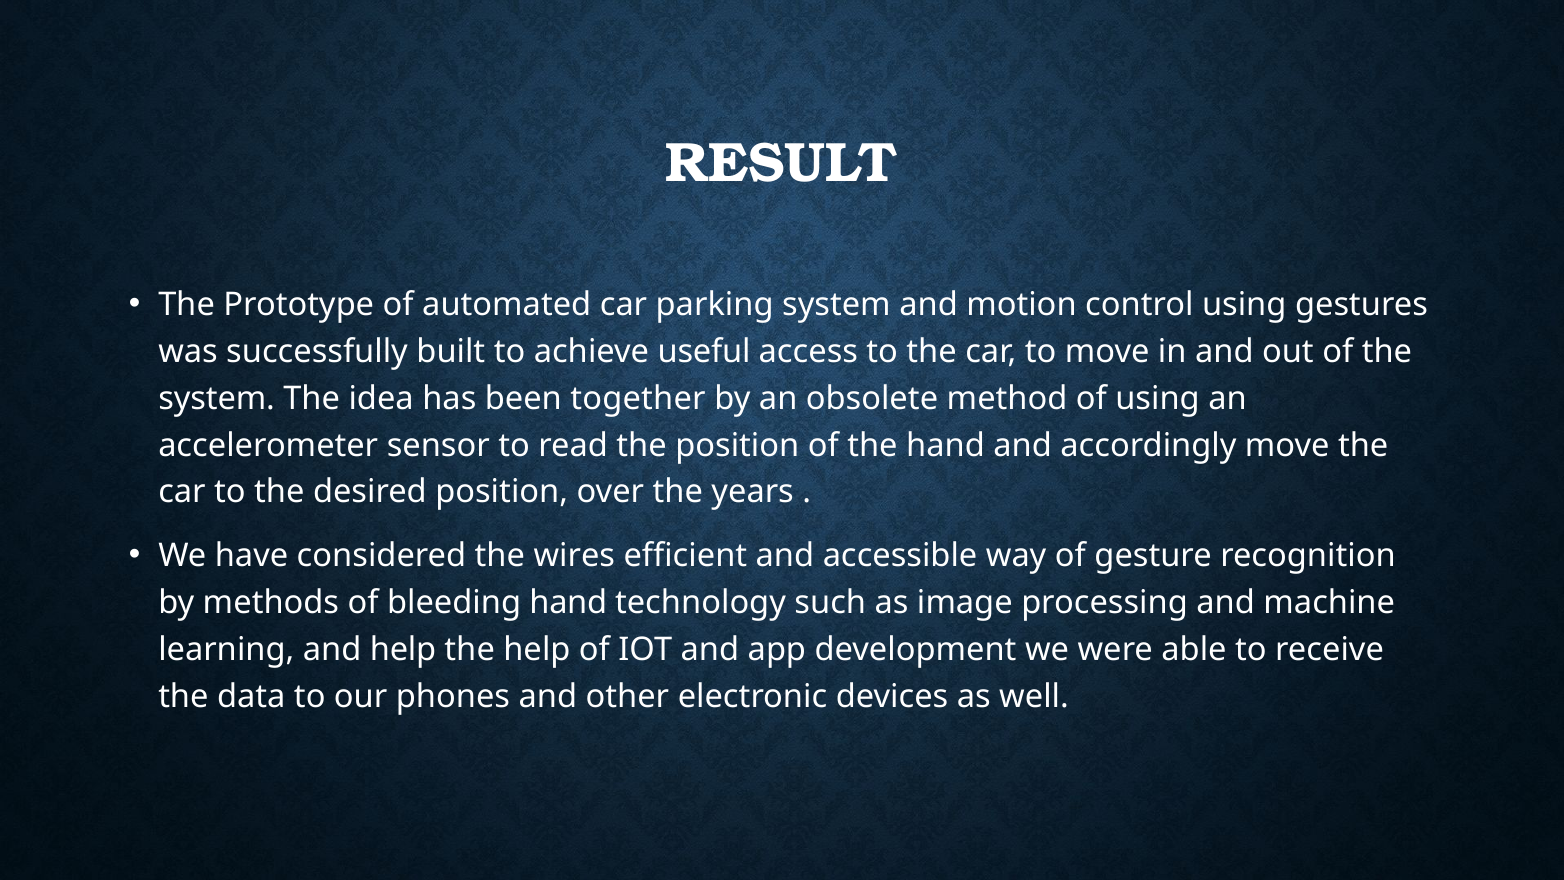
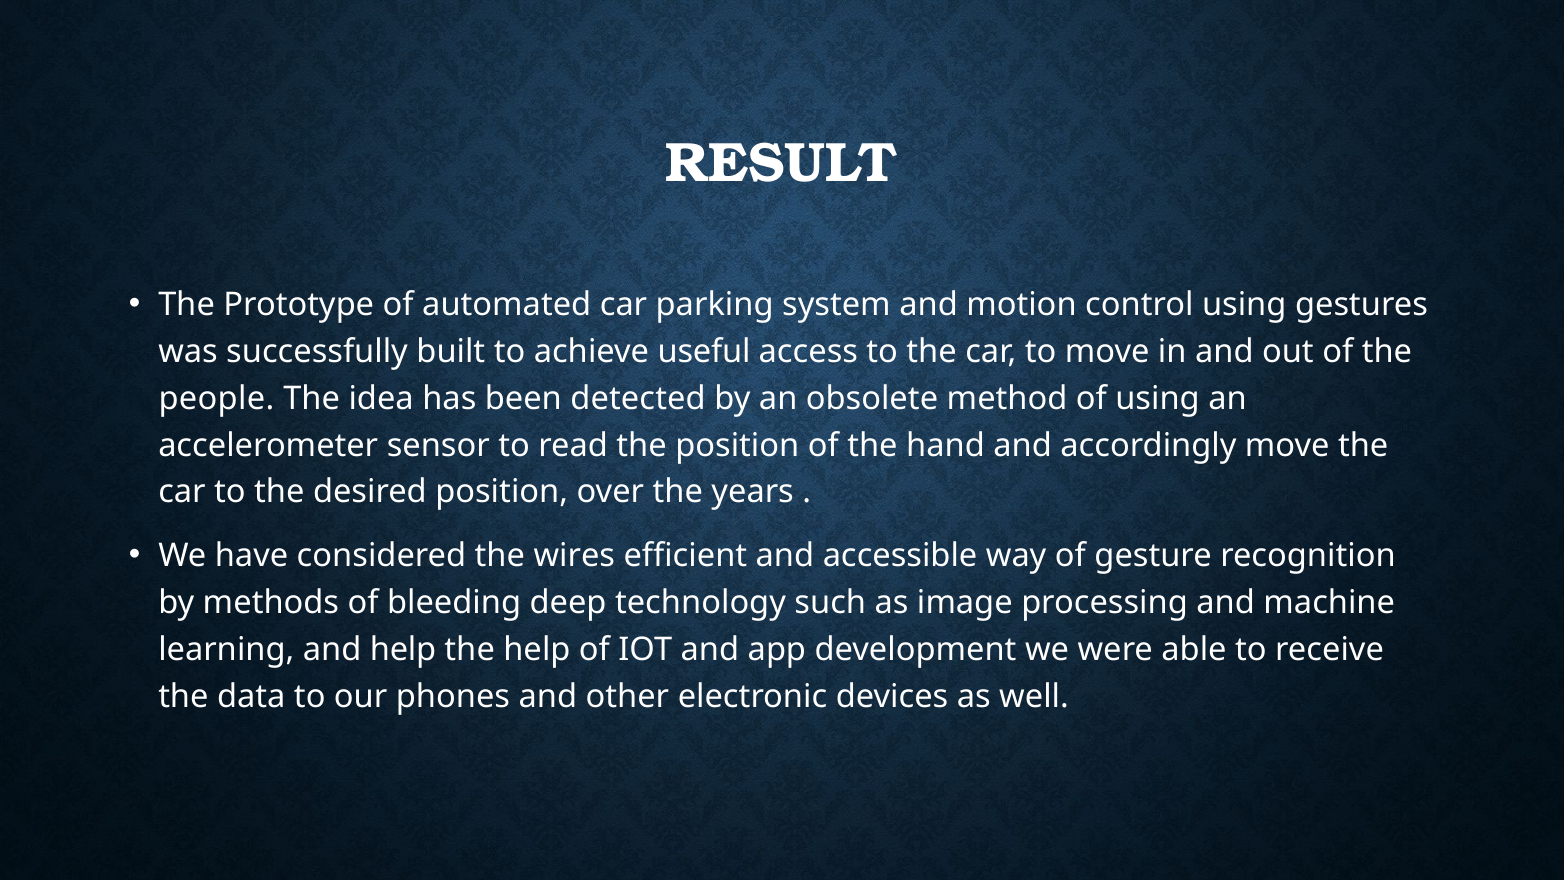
system at (217, 398): system -> people
together: together -> detected
bleeding hand: hand -> deep
